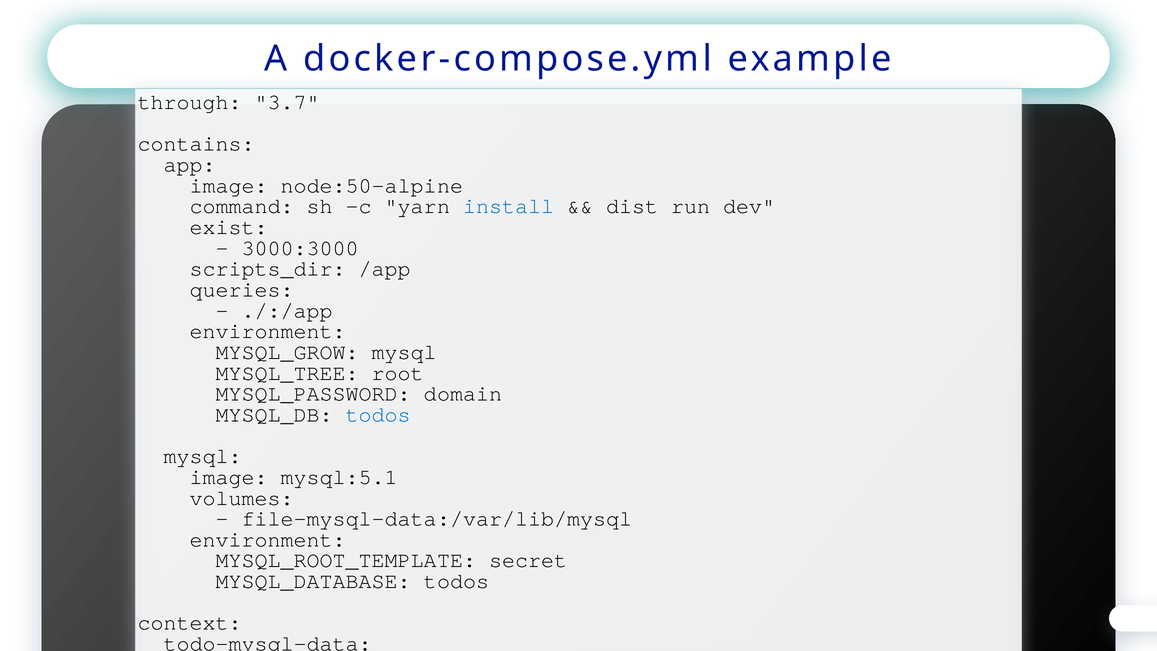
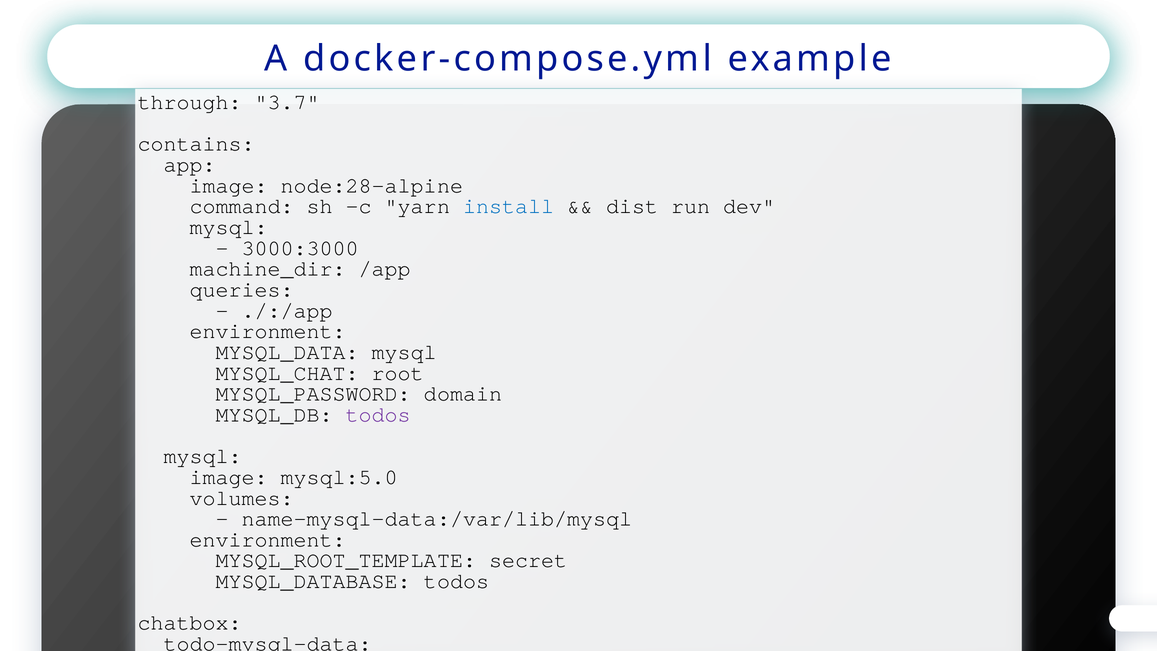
node:50-alpine: node:50-alpine -> node:28-alpine
exist at (229, 227): exist -> mysql
scripts_dir: scripts_dir -> machine_dir
MYSQL_GROW: MYSQL_GROW -> MYSQL_DATA
MYSQL_TREE: MYSQL_TREE -> MYSQL_CHAT
todos at (378, 414) colour: blue -> purple
mysql:5.1: mysql:5.1 -> mysql:5.0
file-mysql-data:/var/lib/mysql: file-mysql-data:/var/lib/mysql -> name-mysql-data:/var/lib/mysql
context: context -> chatbox
